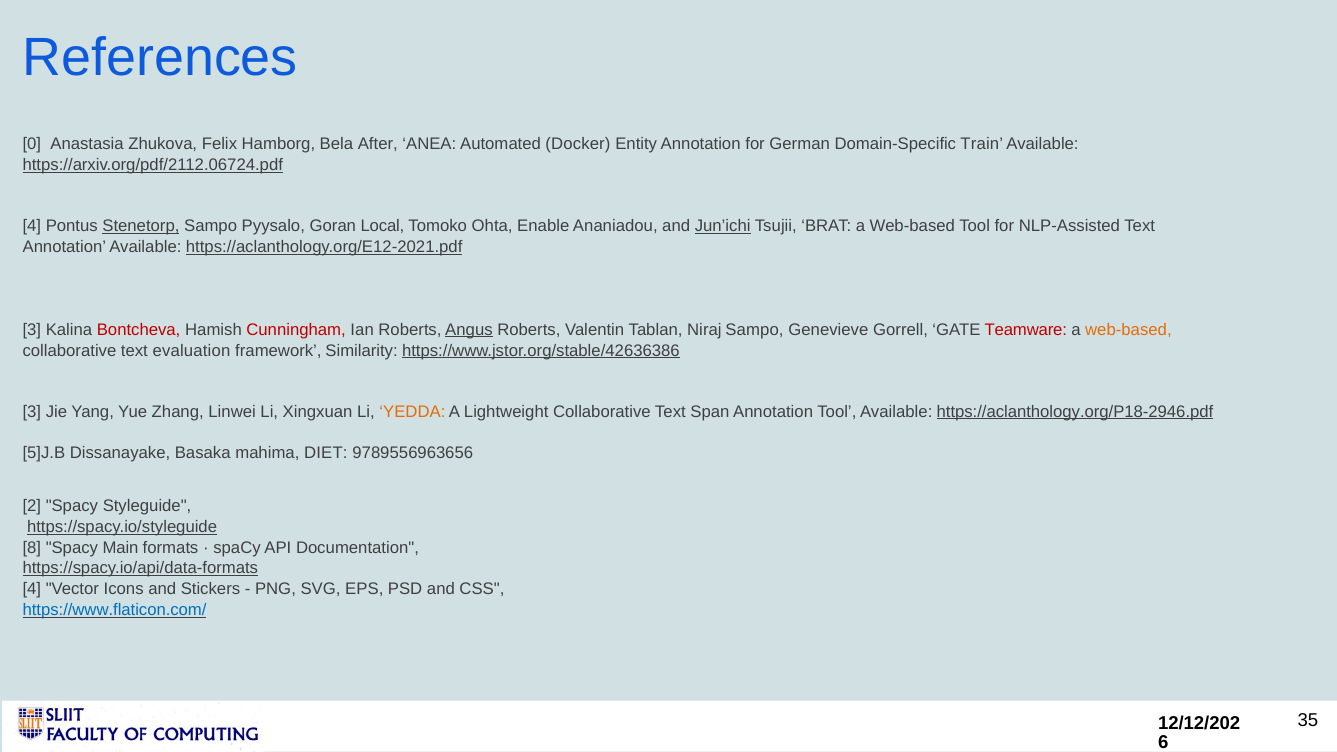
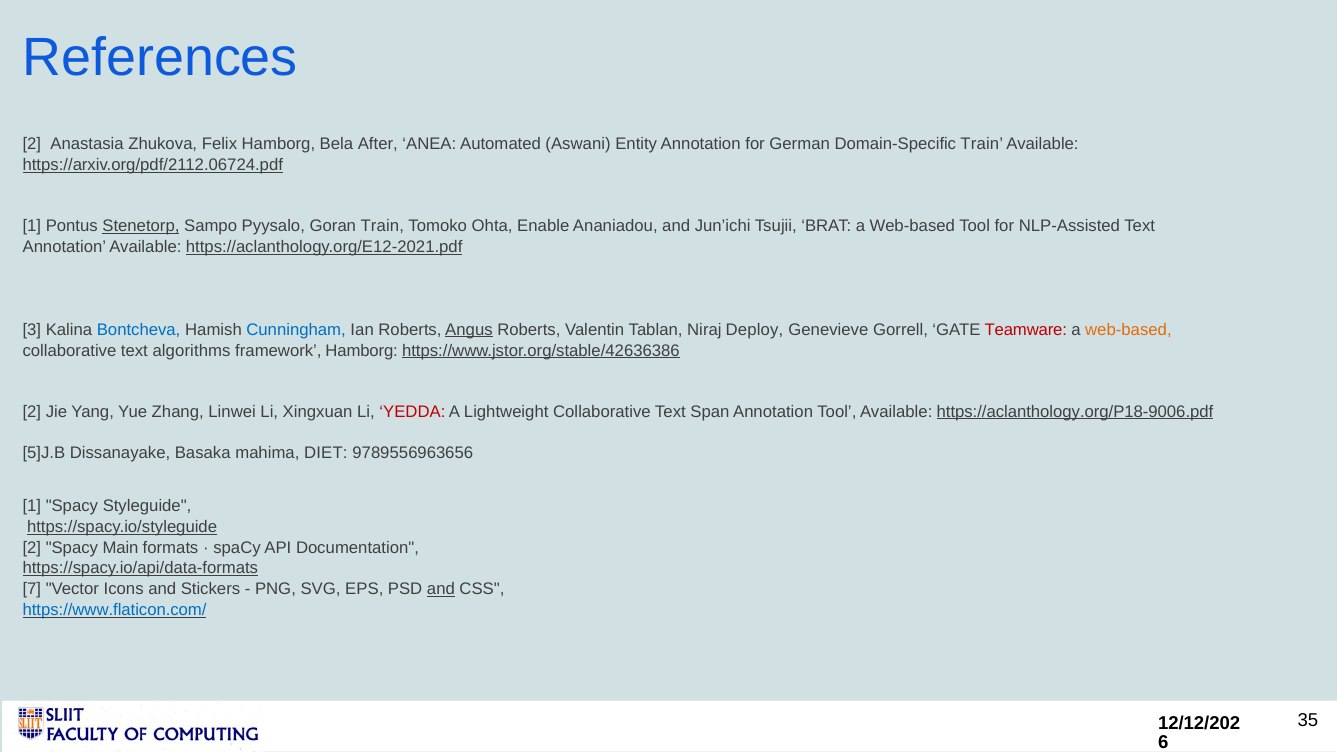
0 at (32, 144): 0 -> 2
Docker: Docker -> Aswani
4 at (32, 226): 4 -> 1
Goran Local: Local -> Train
Jun’ichi underline: present -> none
Bontcheva colour: red -> blue
Cunningham colour: red -> blue
Niraj Sampo: Sampo -> Deploy
evaluation: evaluation -> algorithms
framework Similarity: Similarity -> Hamborg
3 at (32, 412): 3 -> 2
YEDDA colour: orange -> red
https://aclanthology.org/P18-2946.pdf: https://aclanthology.org/P18-2946.pdf -> https://aclanthology.org/P18-9006.pdf
2 at (32, 506): 2 -> 1
8 at (32, 548): 8 -> 2
4 at (32, 589): 4 -> 7
and at (441, 589) underline: none -> present
